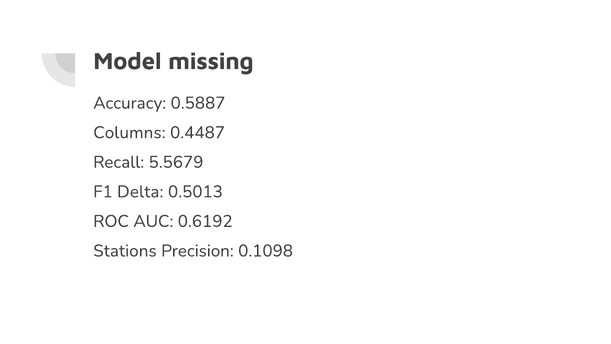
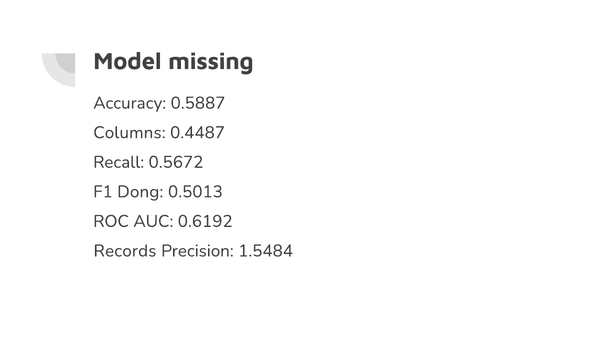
5.5679: 5.5679 -> 0.5672
Delta: Delta -> Dong
Stations: Stations -> Records
0.1098: 0.1098 -> 1.5484
